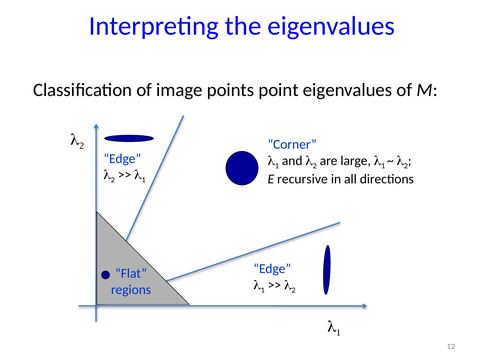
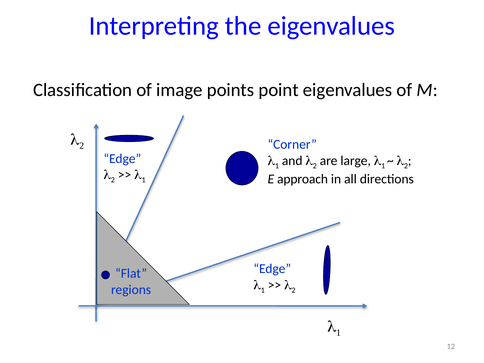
recursive: recursive -> approach
